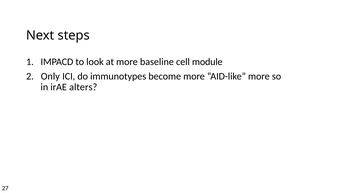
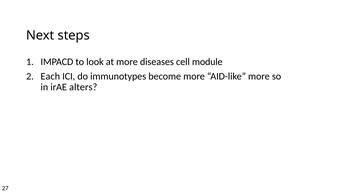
baseline: baseline -> diseases
Only: Only -> Each
